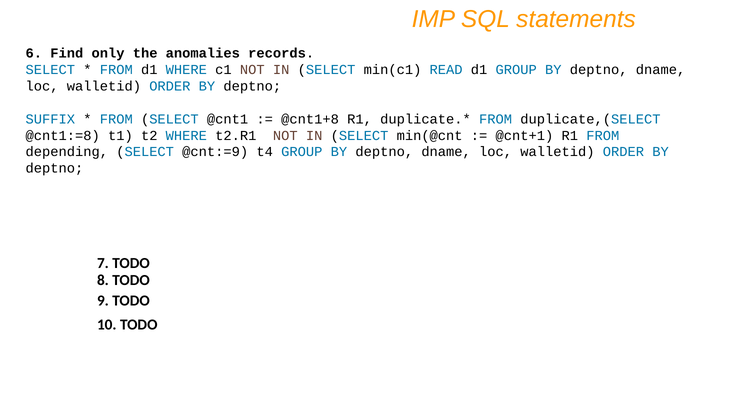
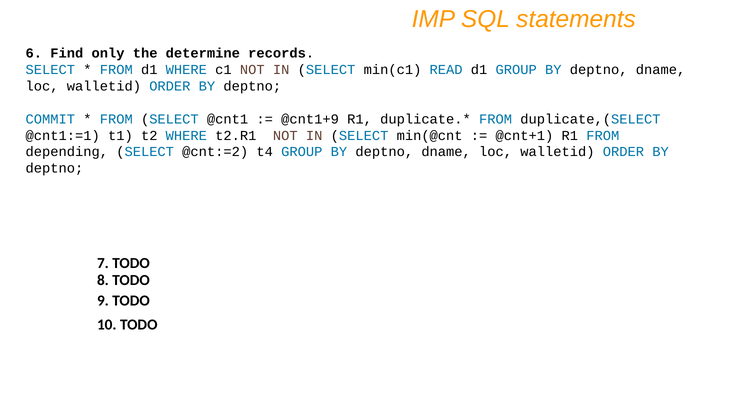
anomalies: anomalies -> determine
SUFFIX: SUFFIX -> COMMIT
@cnt1+8: @cnt1+8 -> @cnt1+9
@cnt1:=8: @cnt1:=8 -> @cnt1:=1
@cnt:=9: @cnt:=9 -> @cnt:=2
